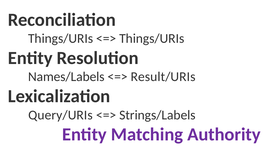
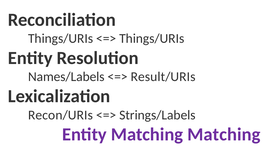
Query/URIs: Query/URIs -> Recon/URIs
Matching Authority: Authority -> Matching
